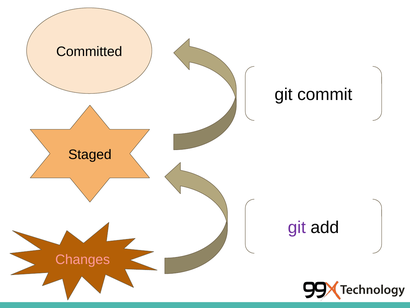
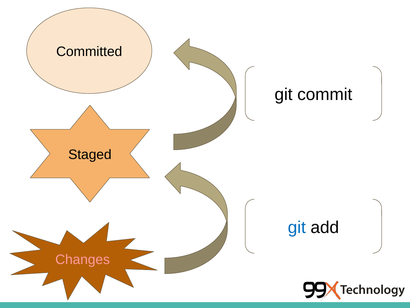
git at (297, 227) colour: purple -> blue
